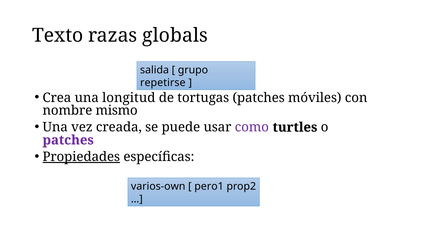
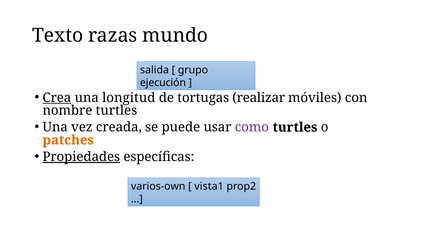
globals: globals -> mundo
repetirse: repetirse -> ejecución
Crea underline: none -> present
tortugas patches: patches -> realizar
nombre mismo: mismo -> turtles
patches at (68, 140) colour: purple -> orange
pero1: pero1 -> vista1
